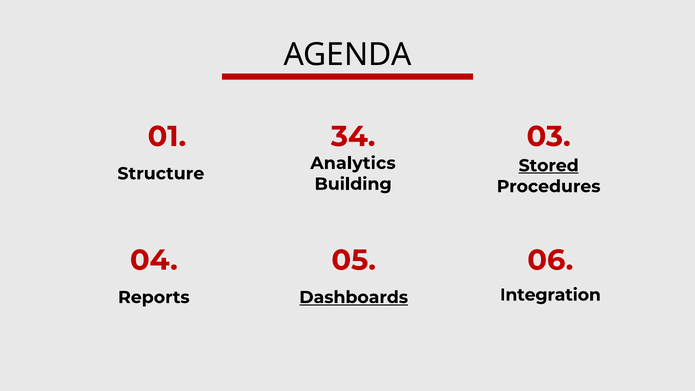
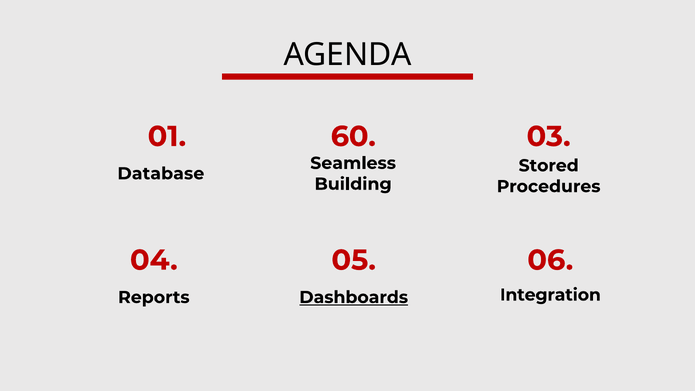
34: 34 -> 60
Analytics: Analytics -> Seamless
Stored underline: present -> none
Structure: Structure -> Database
